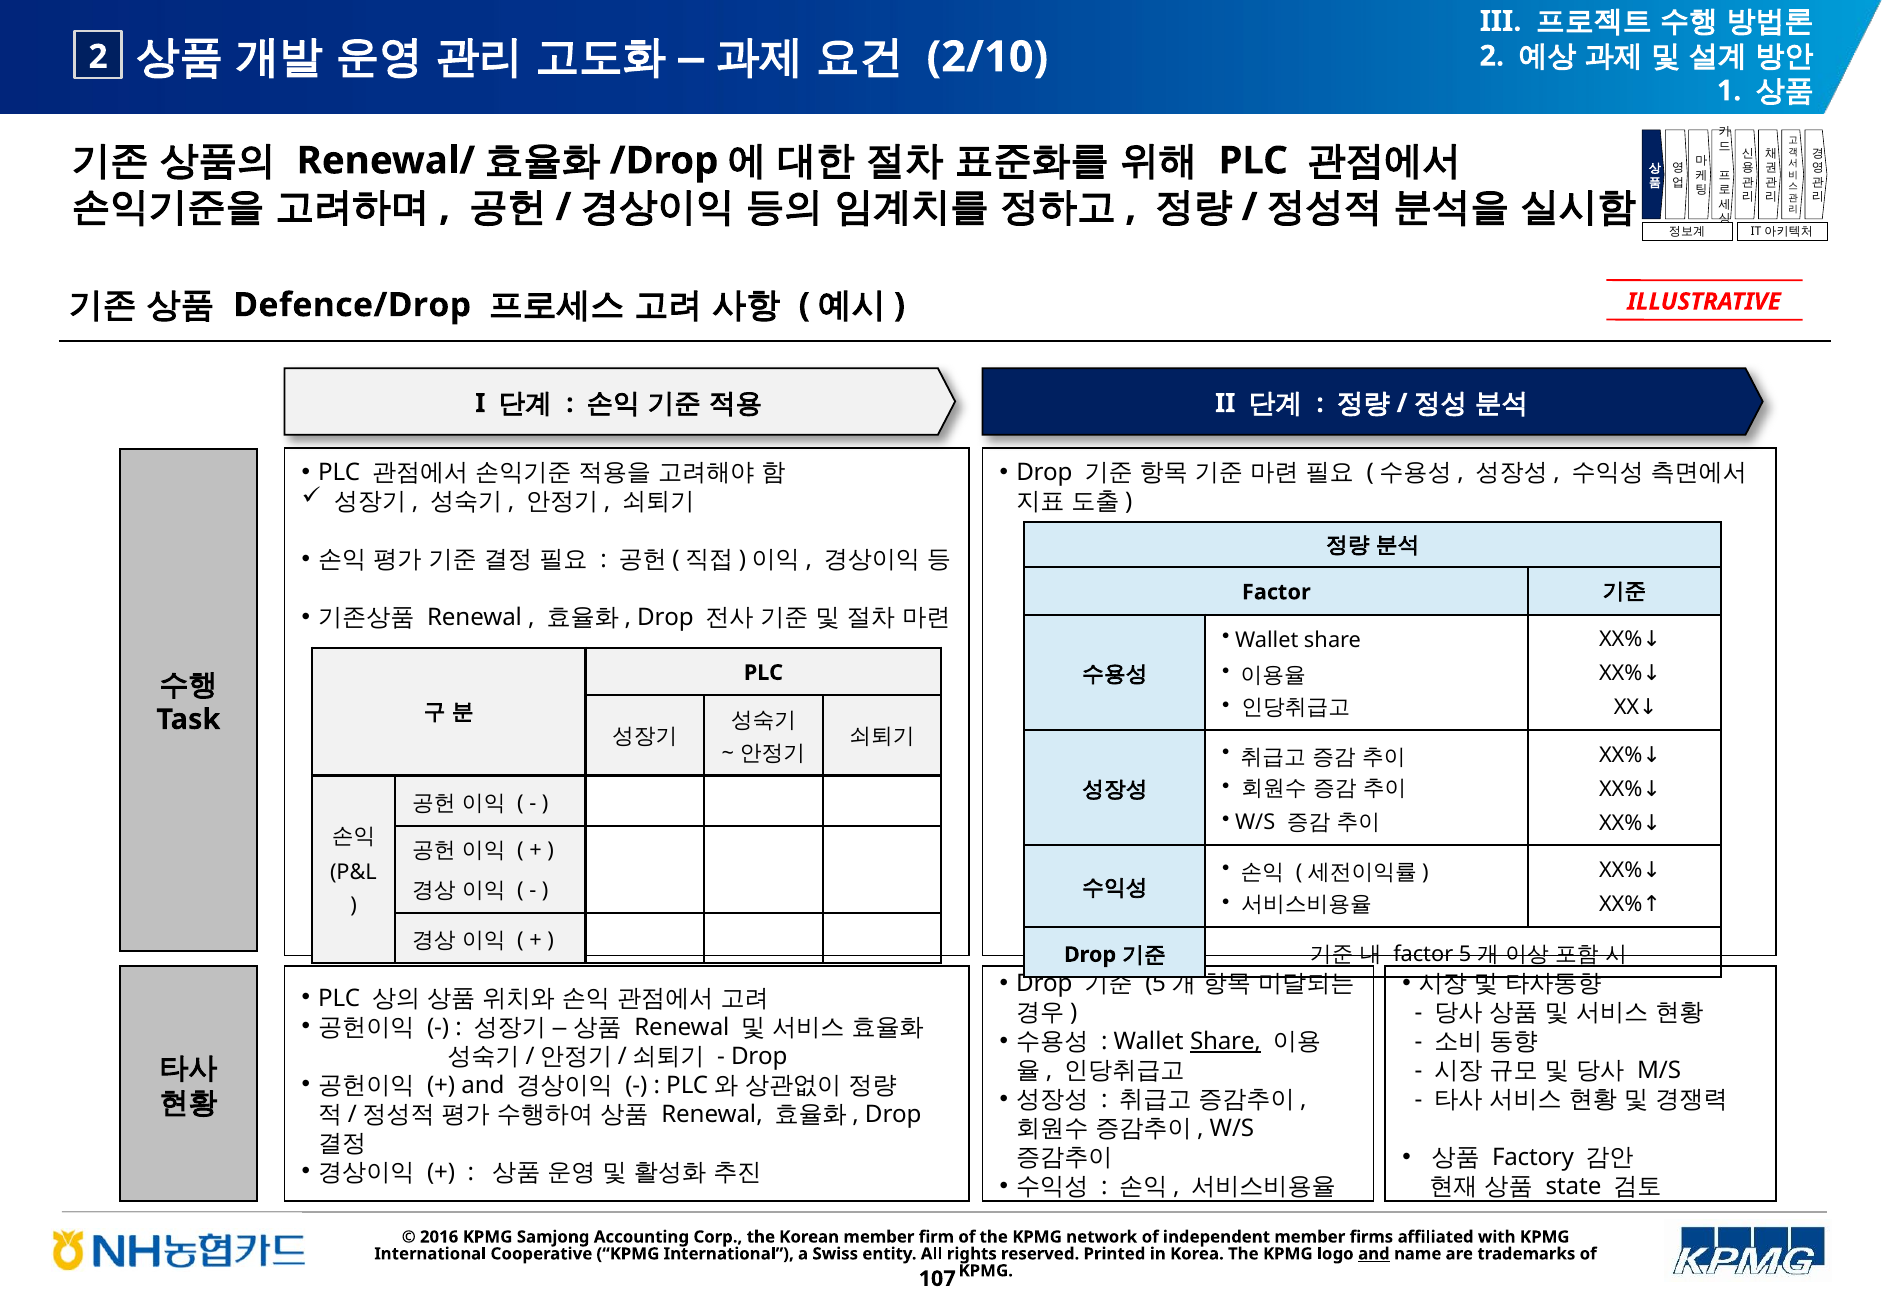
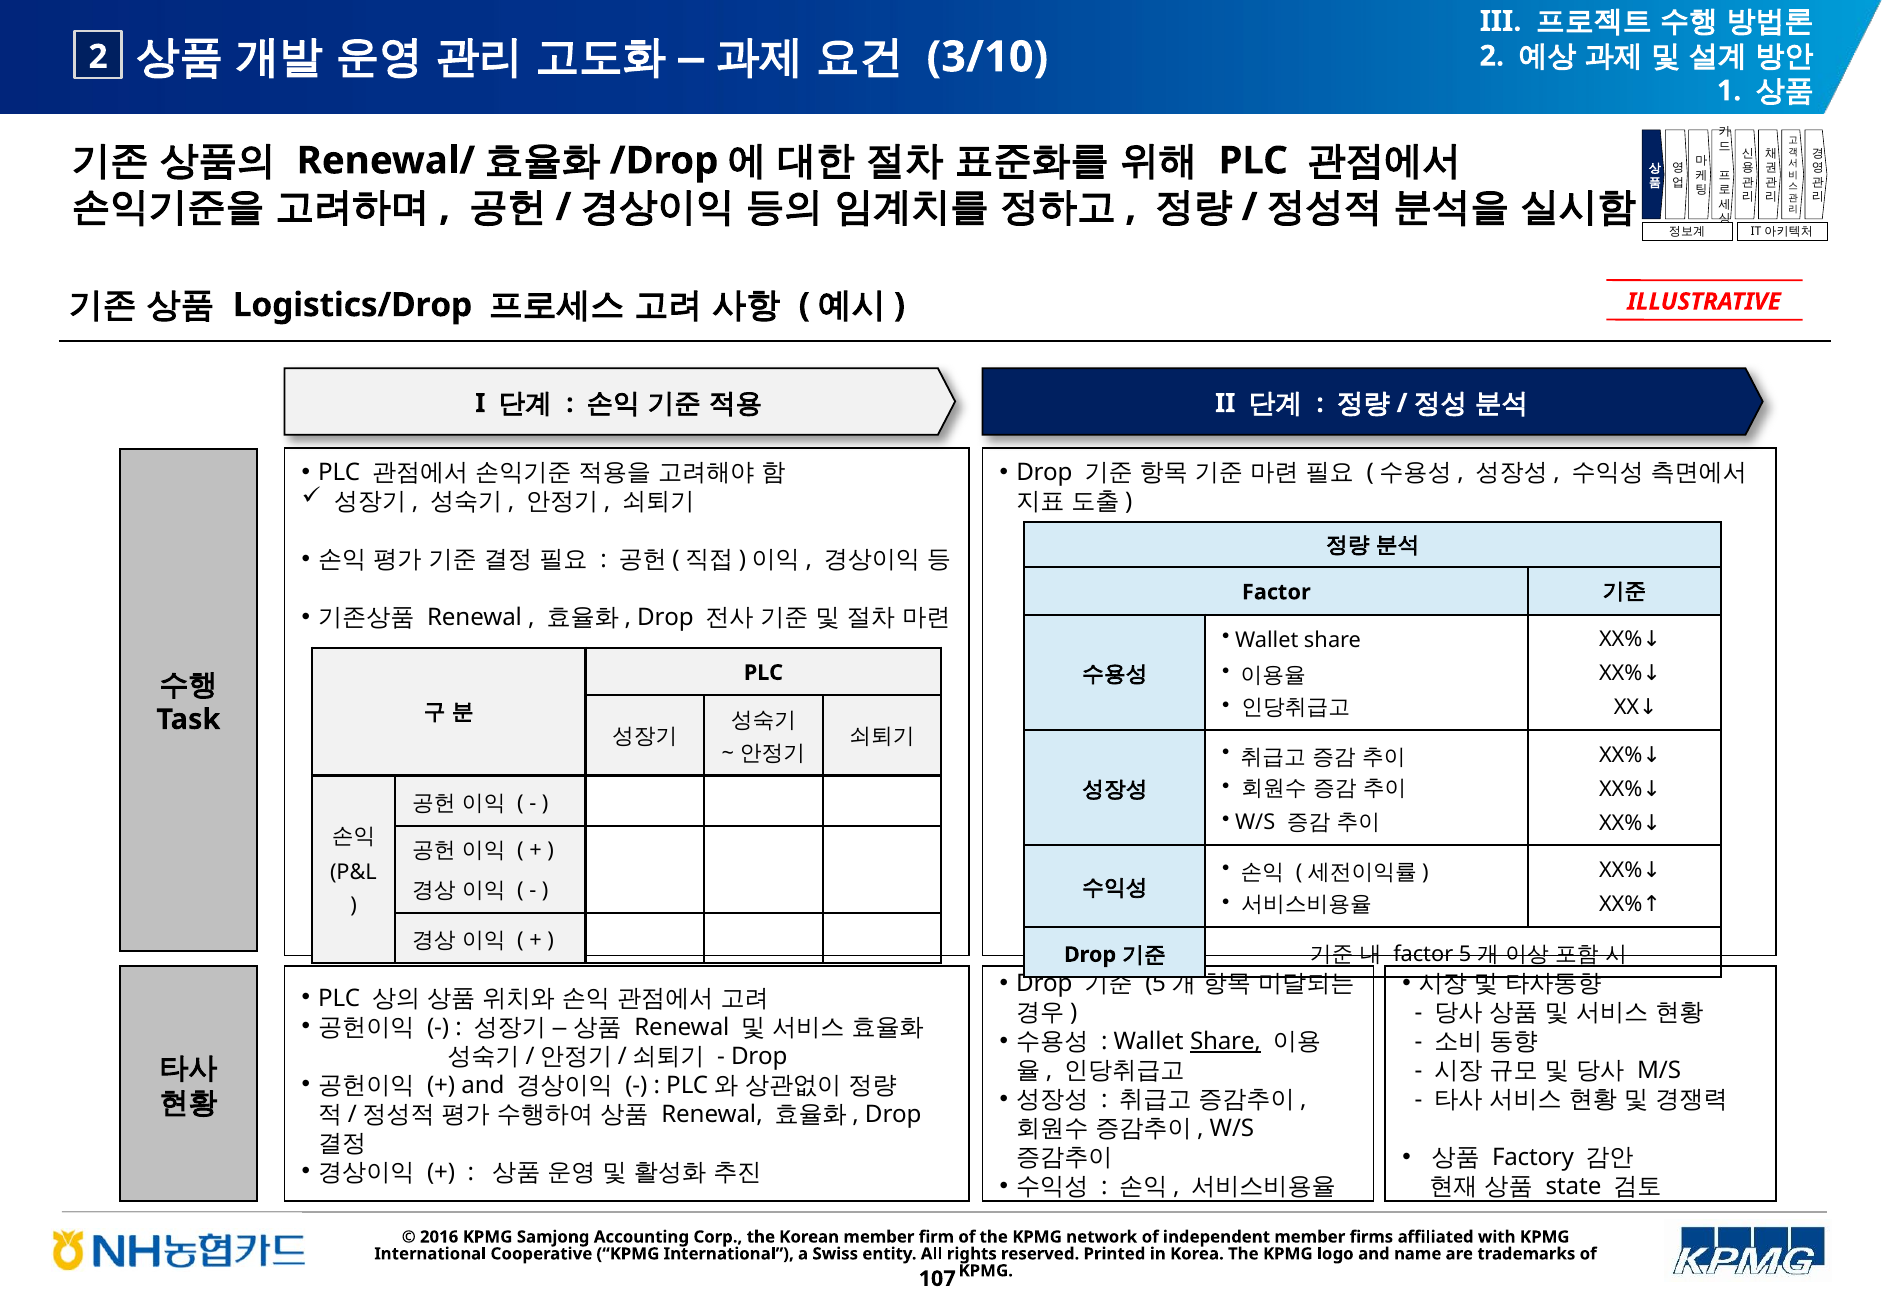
2/10: 2/10 -> 3/10
Defence/Drop: Defence/Drop -> Logistics/Drop
and at (1374, 1253) underline: present -> none
